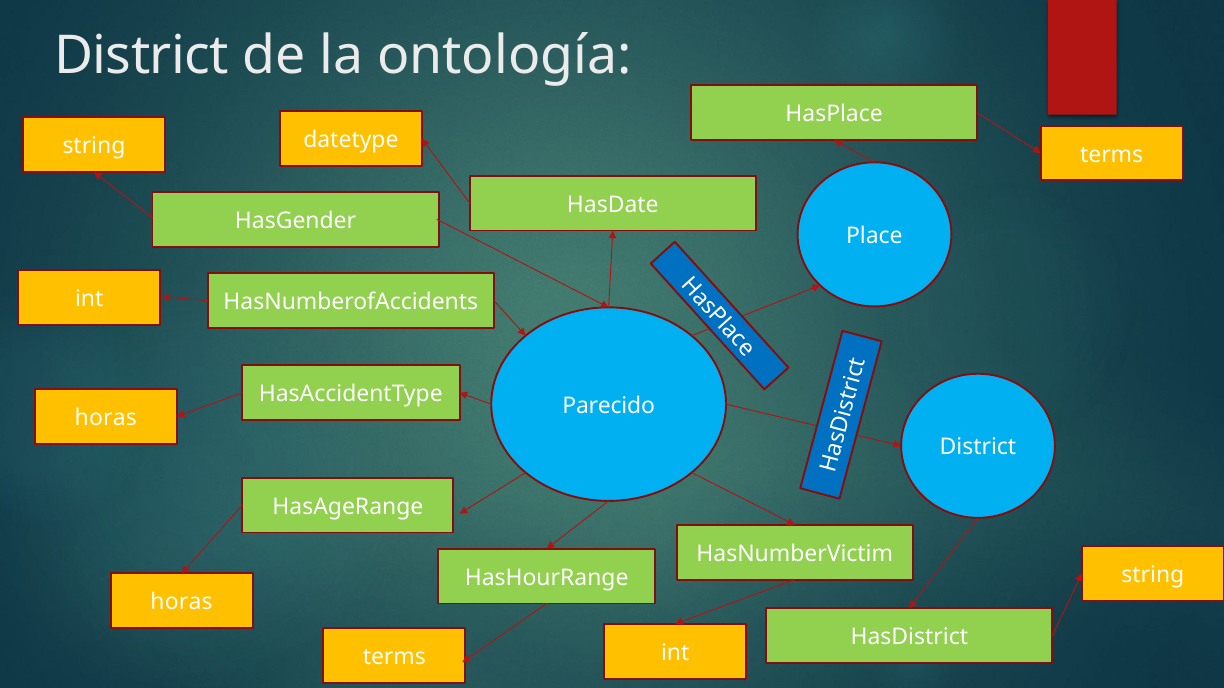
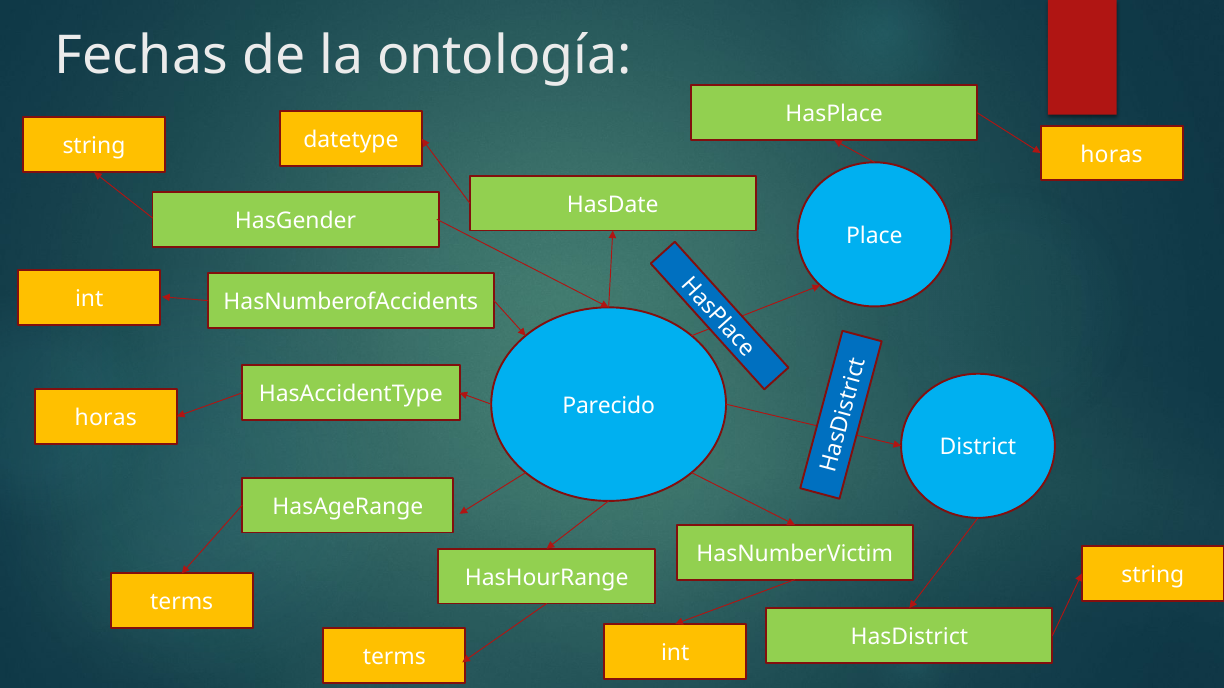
District at (142, 56): District -> Fechas
terms at (1112, 155): terms -> horas
horas at (182, 603): horas -> terms
